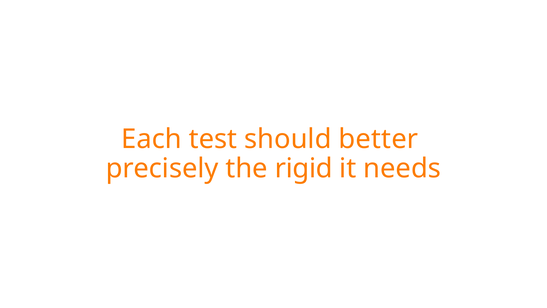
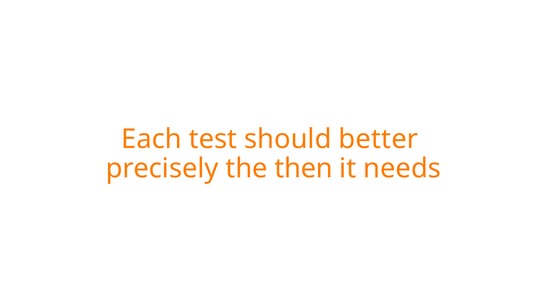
rigid: rigid -> then
